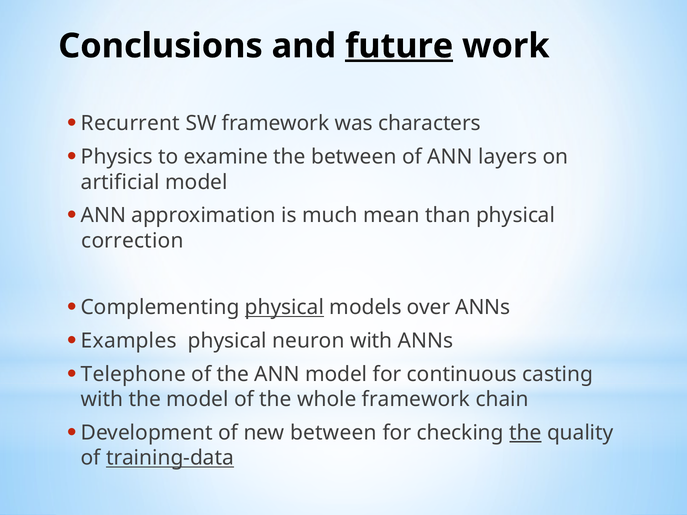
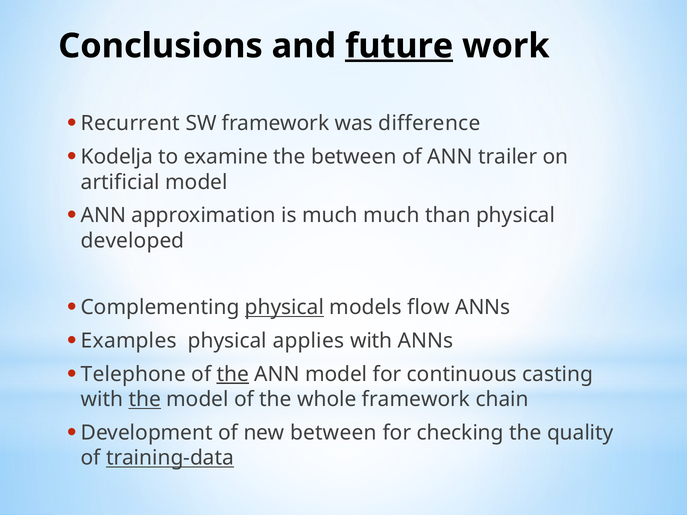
characters: characters -> difference
Physics: Physics -> Kodelja
layers: layers -> trailer
much mean: mean -> much
correction: correction -> developed
over: over -> flow
neuron: neuron -> applies
the at (233, 374) underline: none -> present
the at (145, 400) underline: none -> present
the at (525, 433) underline: present -> none
